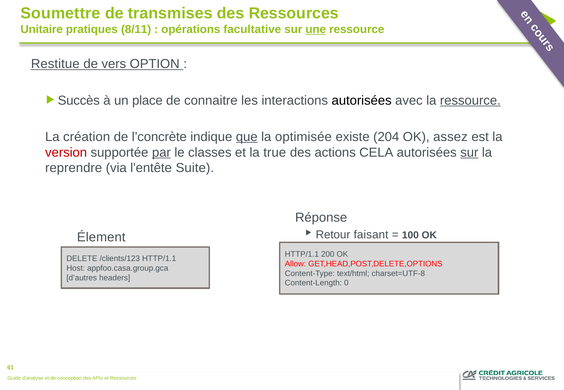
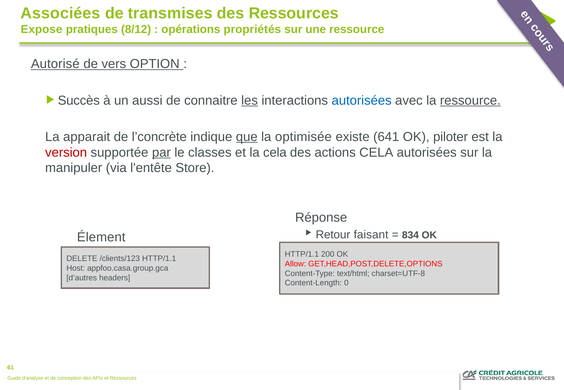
Soumettre: Soumettre -> Associées
Unitaire: Unitaire -> Expose
8/11: 8/11 -> 8/12
facultative: facultative -> propriétés
une underline: present -> none
Restitue: Restitue -> Autorisé
place: place -> aussi
les at (250, 101) underline: none -> present
autorisées at (362, 101) colour: black -> blue
création: création -> apparait
204: 204 -> 641
assez: assez -> piloter
la true: true -> cela
sur at (469, 153) underline: present -> none
reprendre: reprendre -> manipuler
Suite: Suite -> Store
100: 100 -> 834
